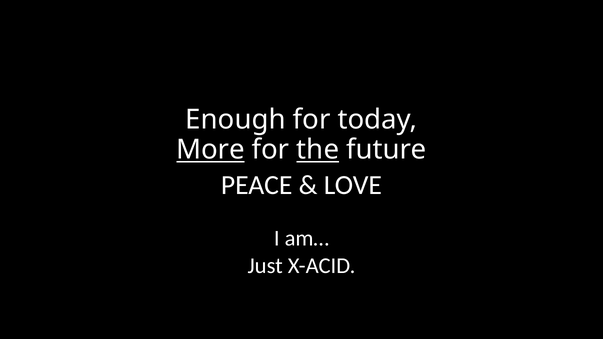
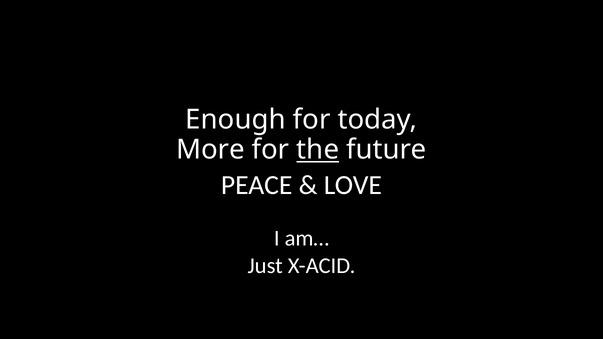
More underline: present -> none
